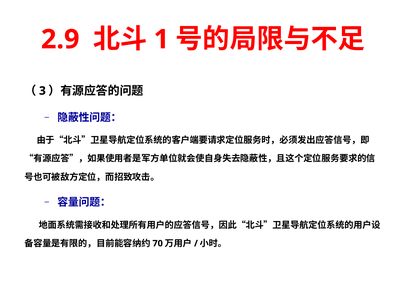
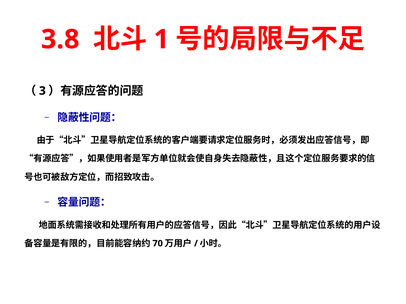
2.9: 2.9 -> 3.8
